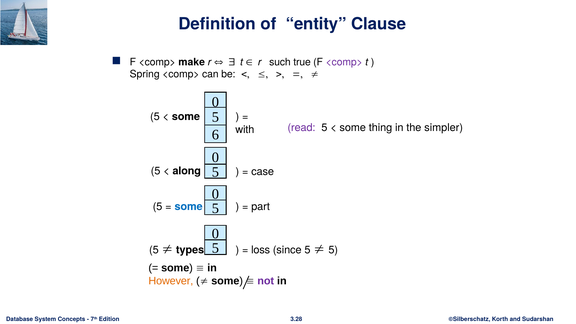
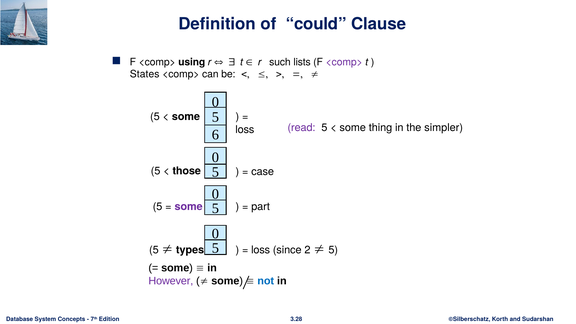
entity: entity -> could
make: make -> using
true: true -> lists
Spring: Spring -> States
with at (245, 130): with -> loss
along: along -> those
some at (189, 207) colour: blue -> purple
since 5: 5 -> 2
However colour: orange -> purple
not colour: purple -> blue
